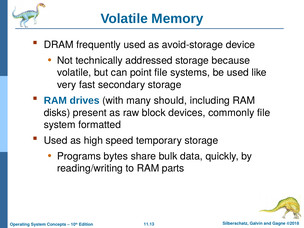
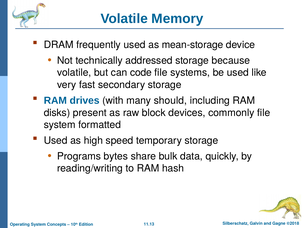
avoid-storage: avoid-storage -> mean-storage
point: point -> code
parts: parts -> hash
